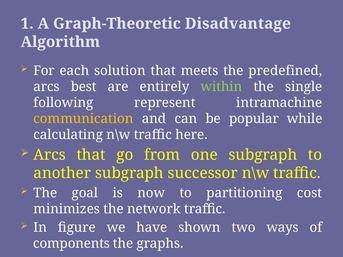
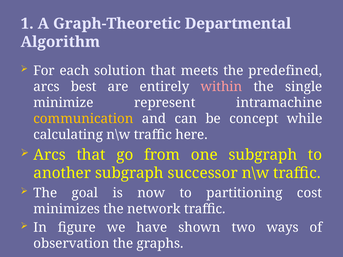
Disadvantage: Disadvantage -> Departmental
within colour: light green -> pink
following: following -> minimize
popular: popular -> concept
components: components -> observation
